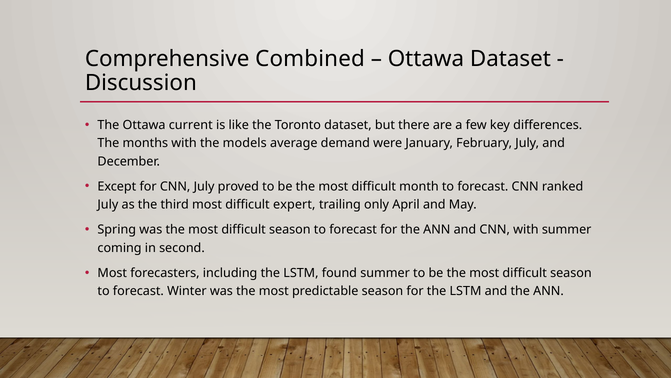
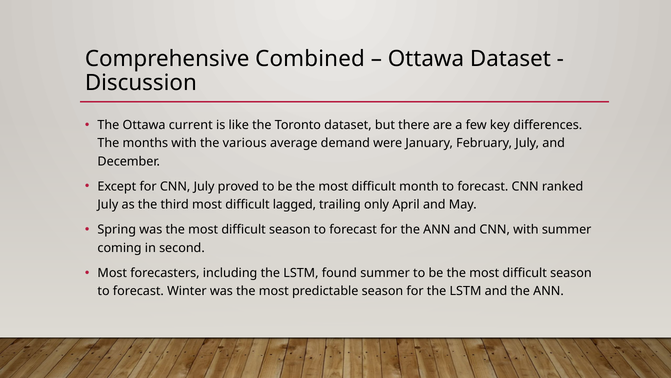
models: models -> various
expert: expert -> lagged
